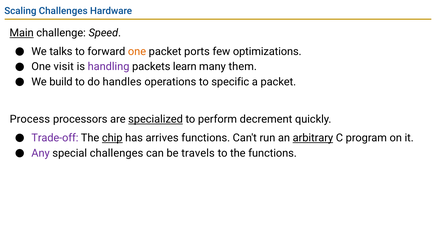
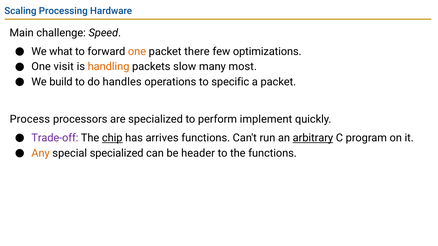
Scaling Challenges: Challenges -> Processing
Main underline: present -> none
talks: talks -> what
ports: ports -> there
handling colour: purple -> orange
learn: learn -> slow
them: them -> most
specialized at (156, 119) underline: present -> none
decrement: decrement -> implement
Any colour: purple -> orange
special challenges: challenges -> specialized
travels: travels -> header
